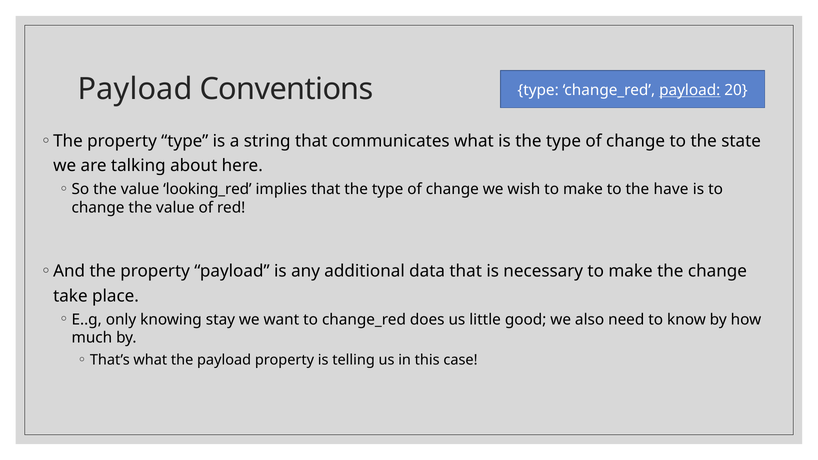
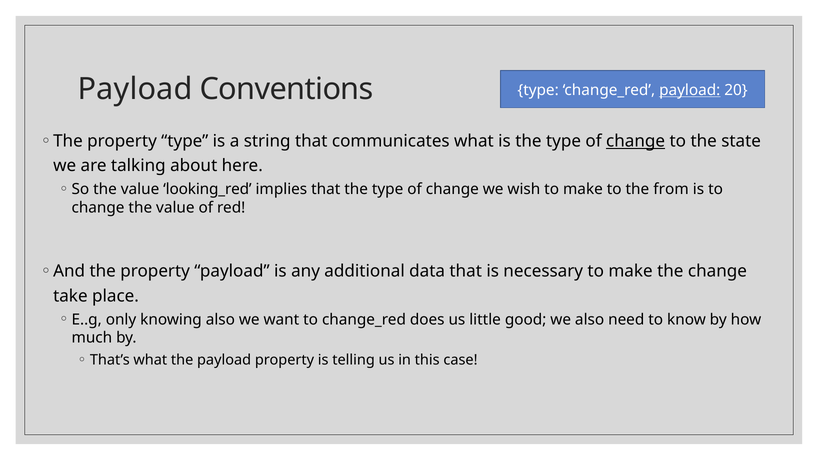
change at (636, 141) underline: none -> present
have: have -> from
knowing stay: stay -> also
